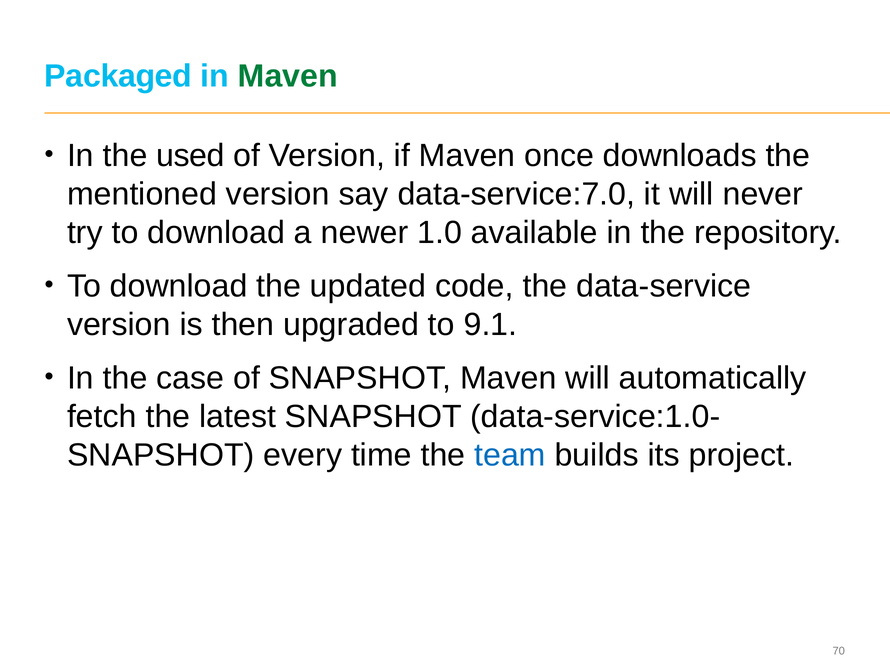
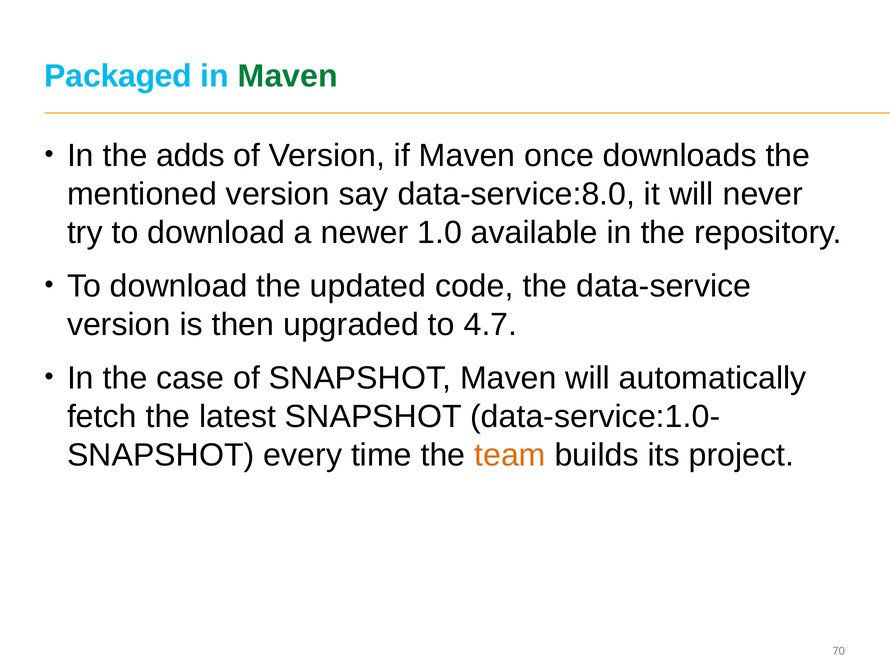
used: used -> adds
data-service:7.0: data-service:7.0 -> data-service:8.0
9.1: 9.1 -> 4.7
team colour: blue -> orange
